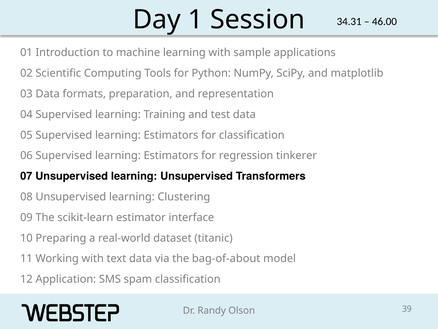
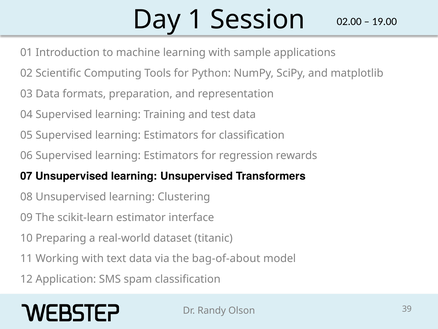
34.31: 34.31 -> 02.00
46.00: 46.00 -> 19.00
tinkerer: tinkerer -> rewards
